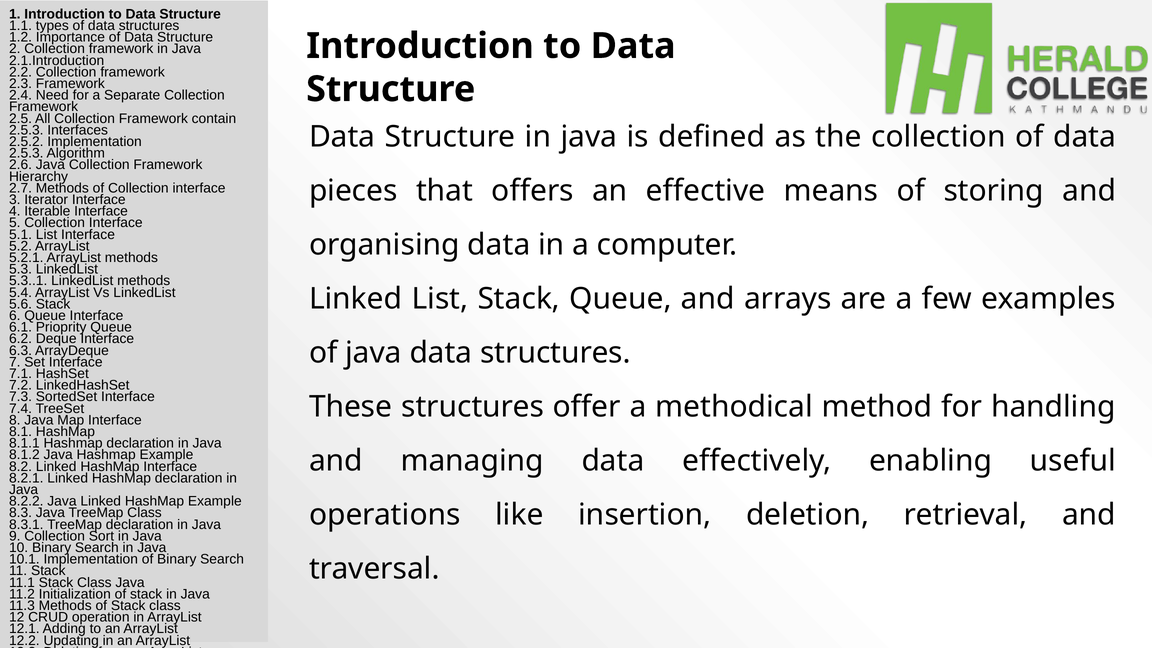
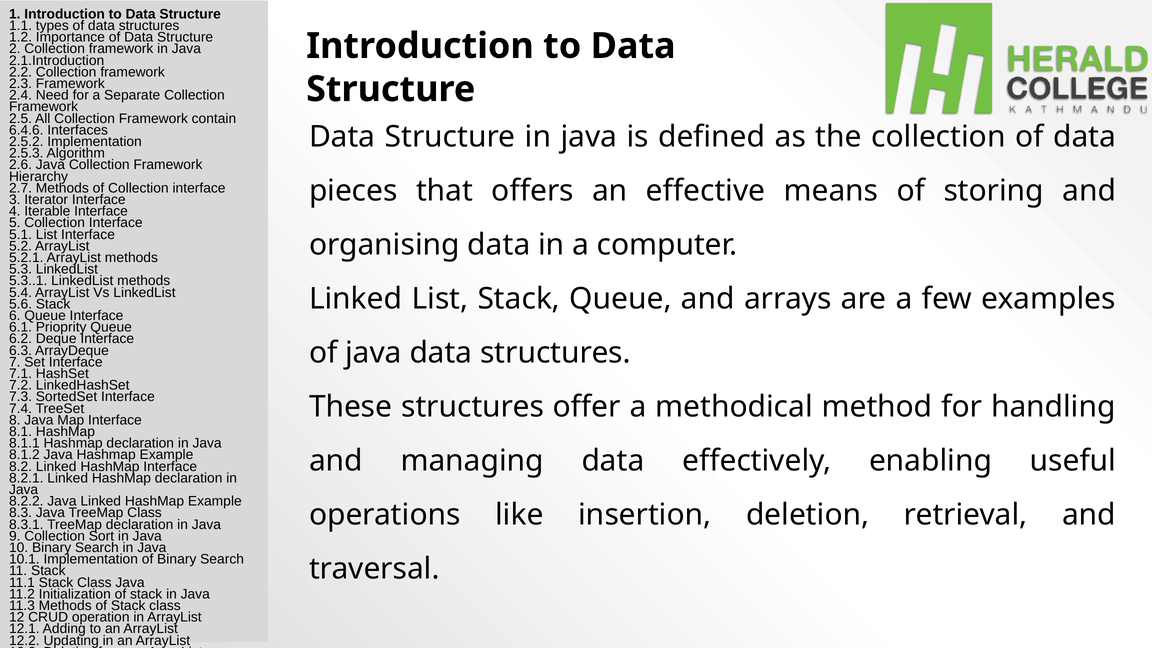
2.5.3 at (26, 130): 2.5.3 -> 6.4.6
